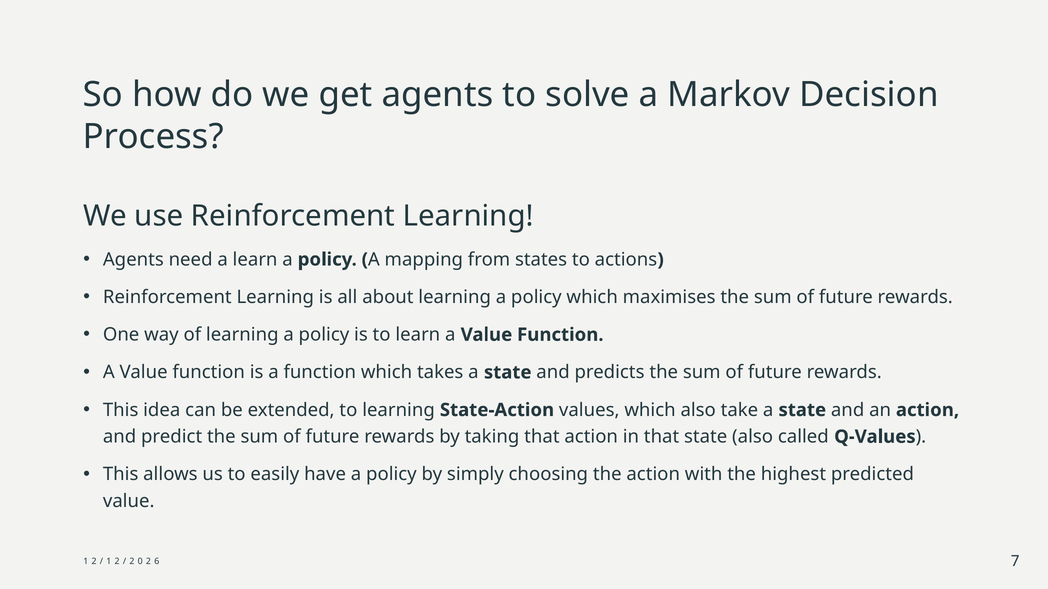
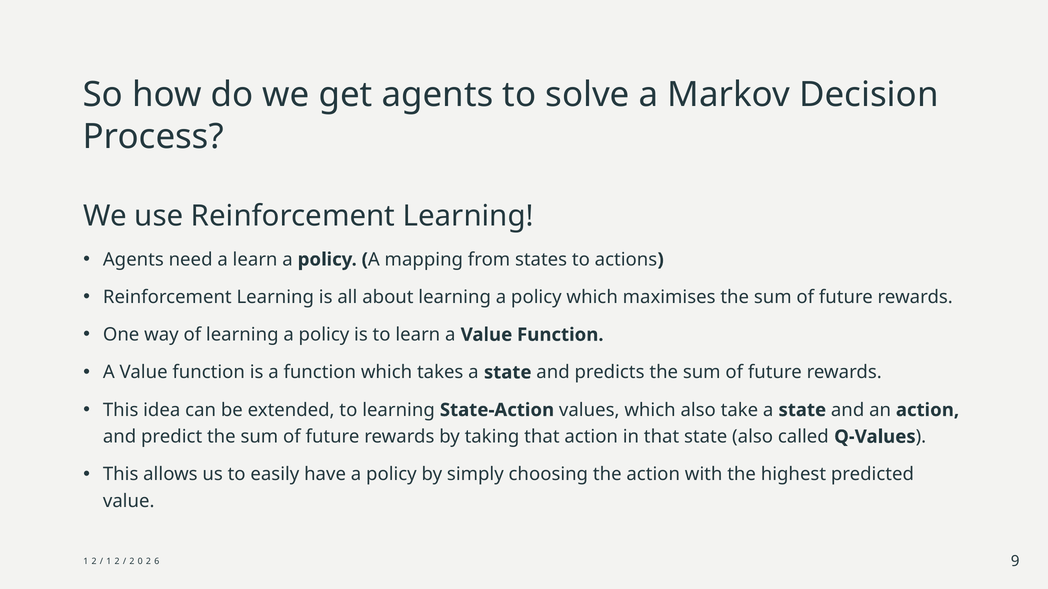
7: 7 -> 9
